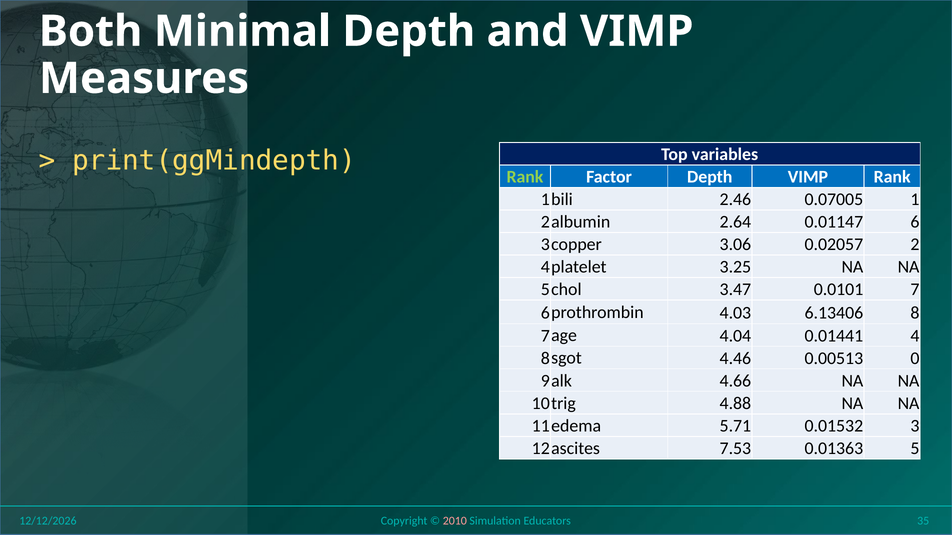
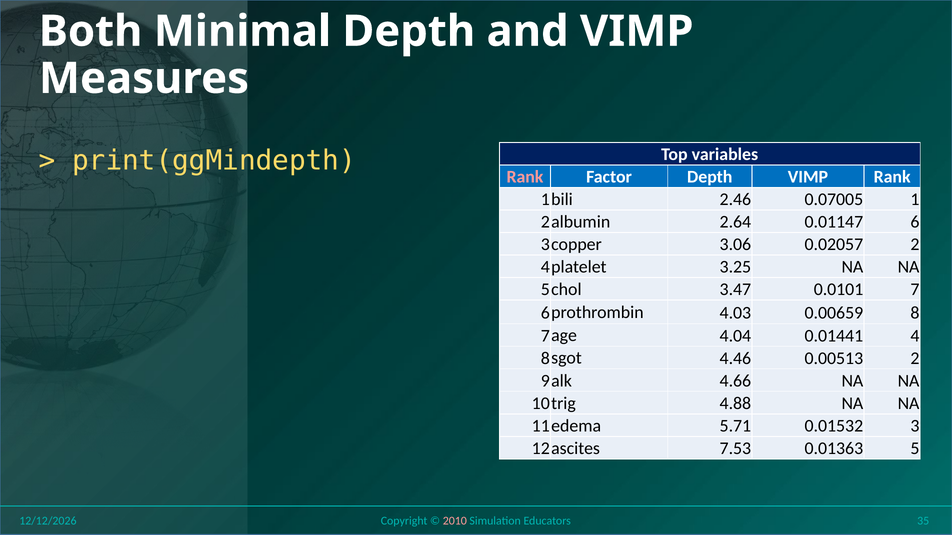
Rank at (525, 177) colour: light green -> pink
6.13406: 6.13406 -> 0.00659
0.00513 0: 0 -> 2
